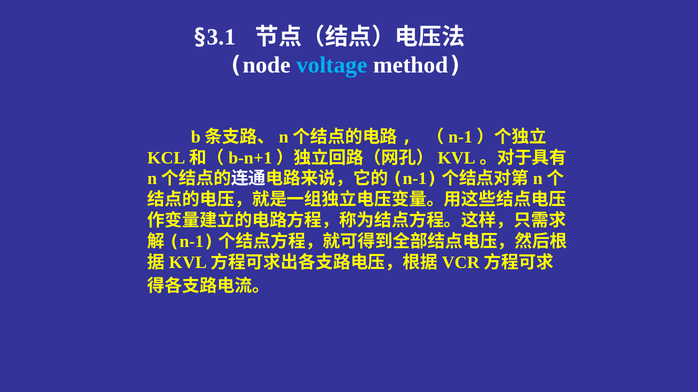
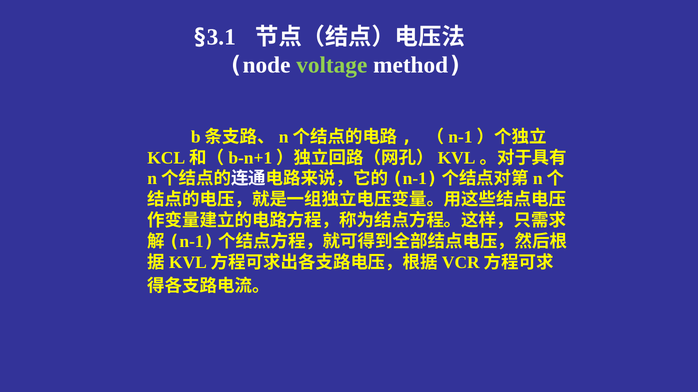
voltage colour: light blue -> light green
